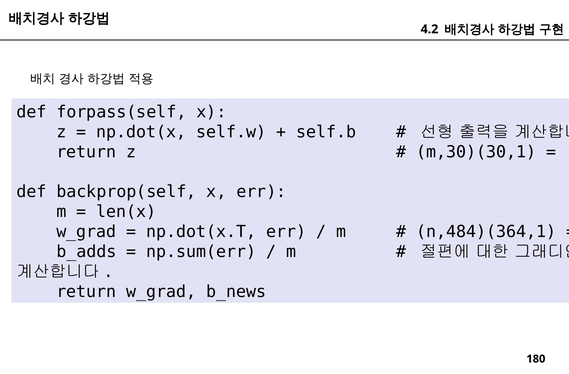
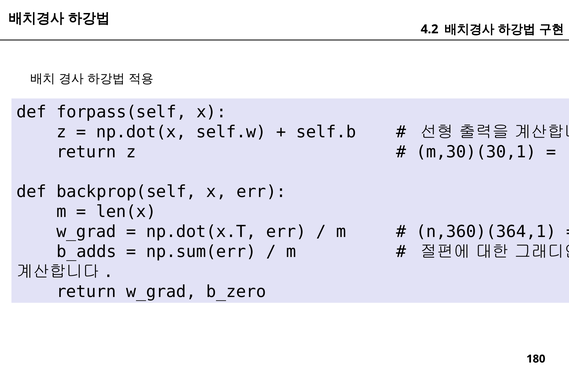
n,484)(364,1: n,484)(364,1 -> n,360)(364,1
b_news: b_news -> b_zero
